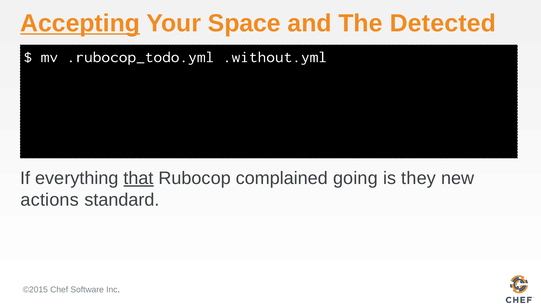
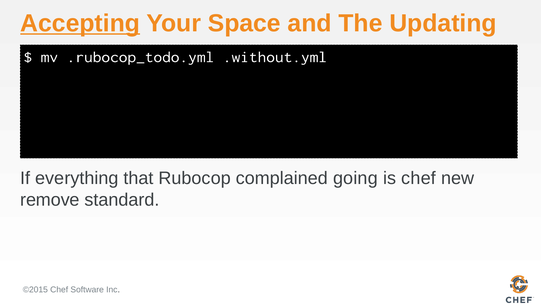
Detected: Detected -> Updating
that underline: present -> none
is they: they -> chef
actions: actions -> remove
